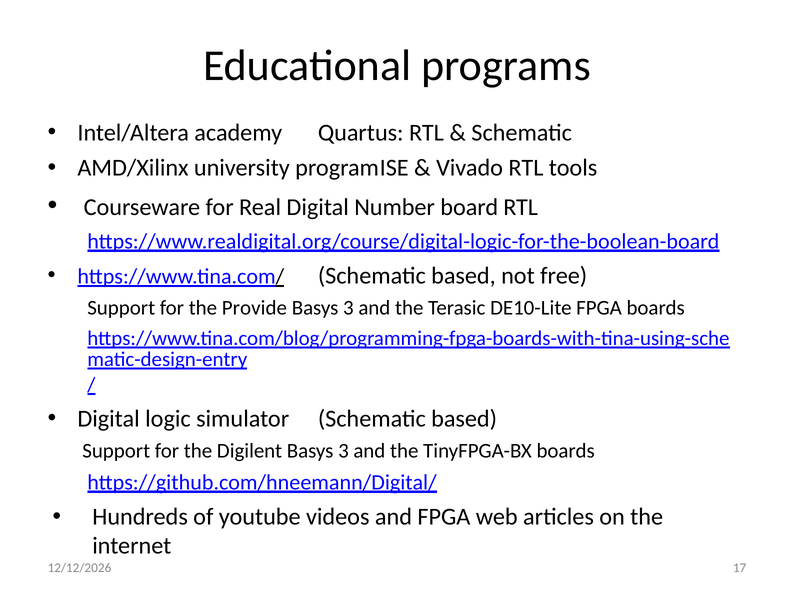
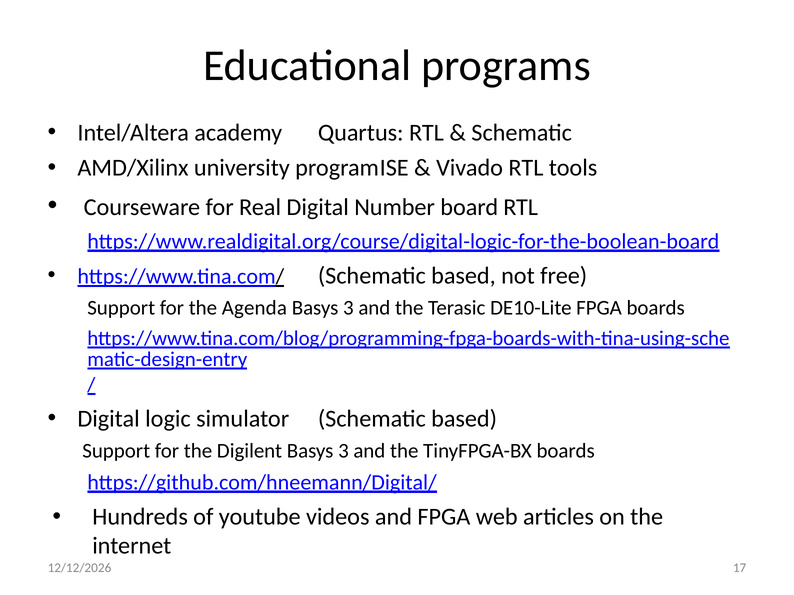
Provide: Provide -> Agenda
